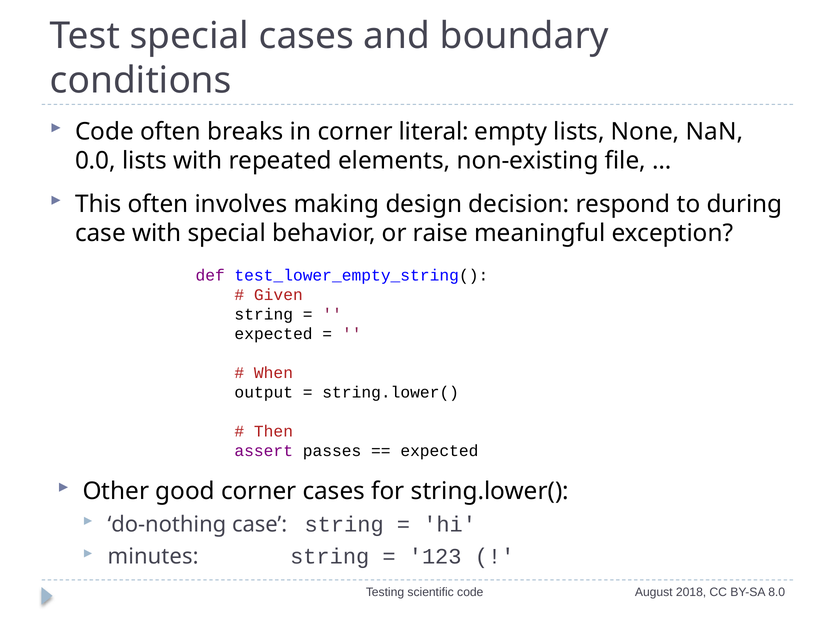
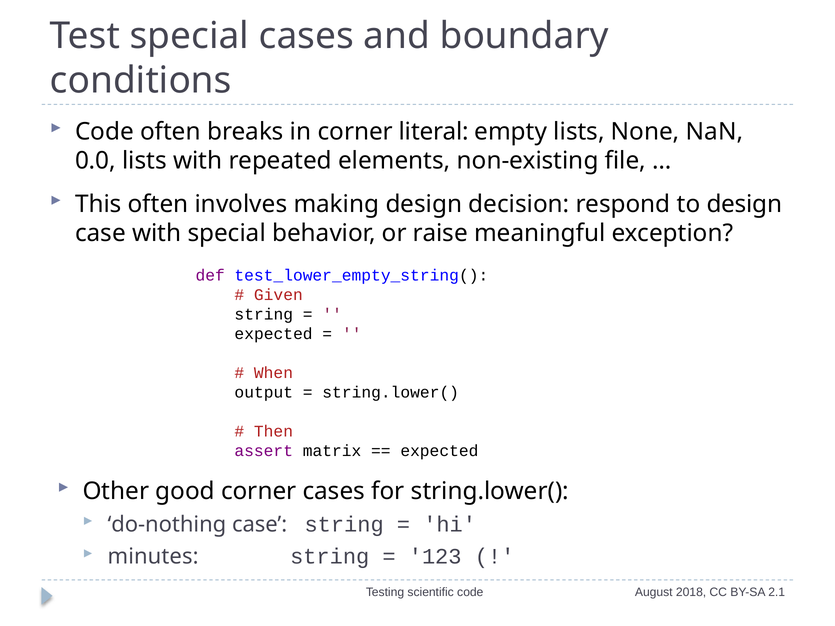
to during: during -> design
passes: passes -> matrix
8.0: 8.0 -> 2.1
